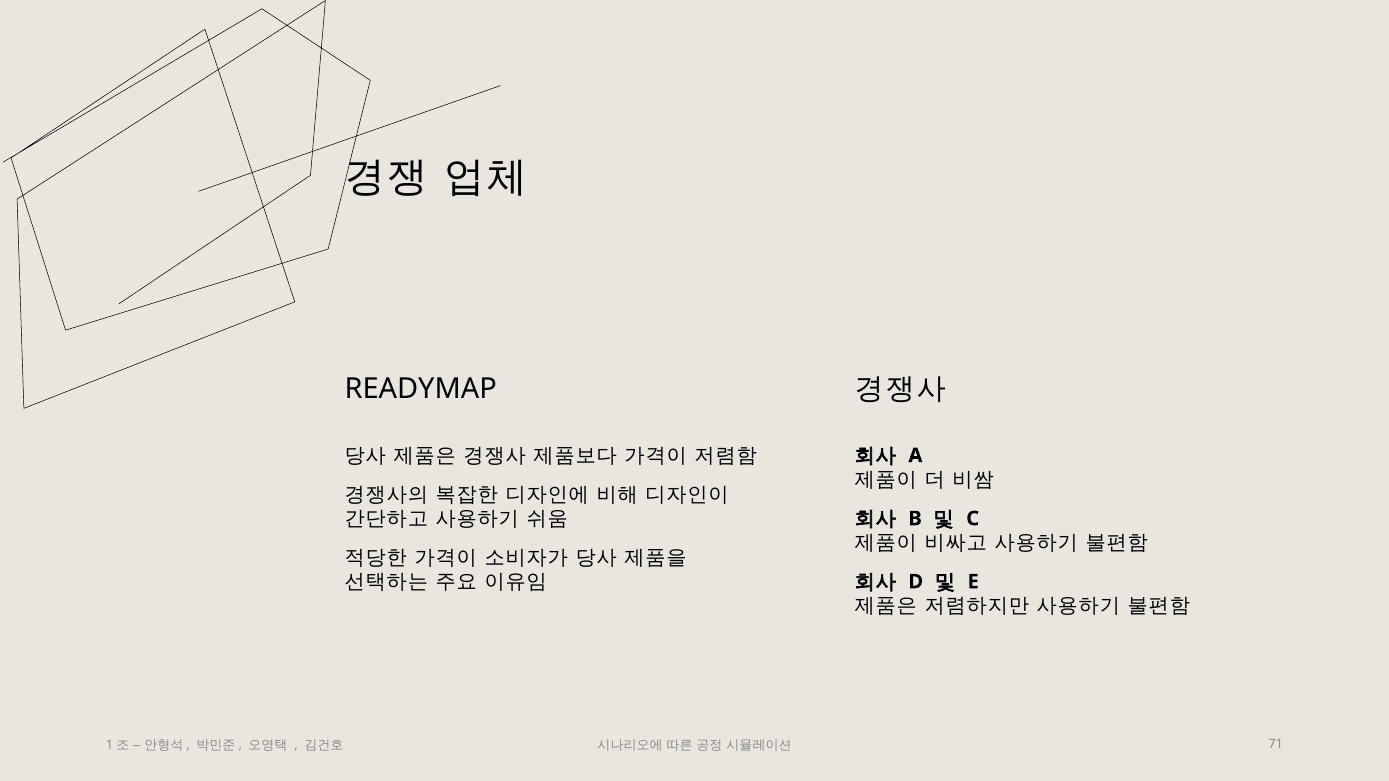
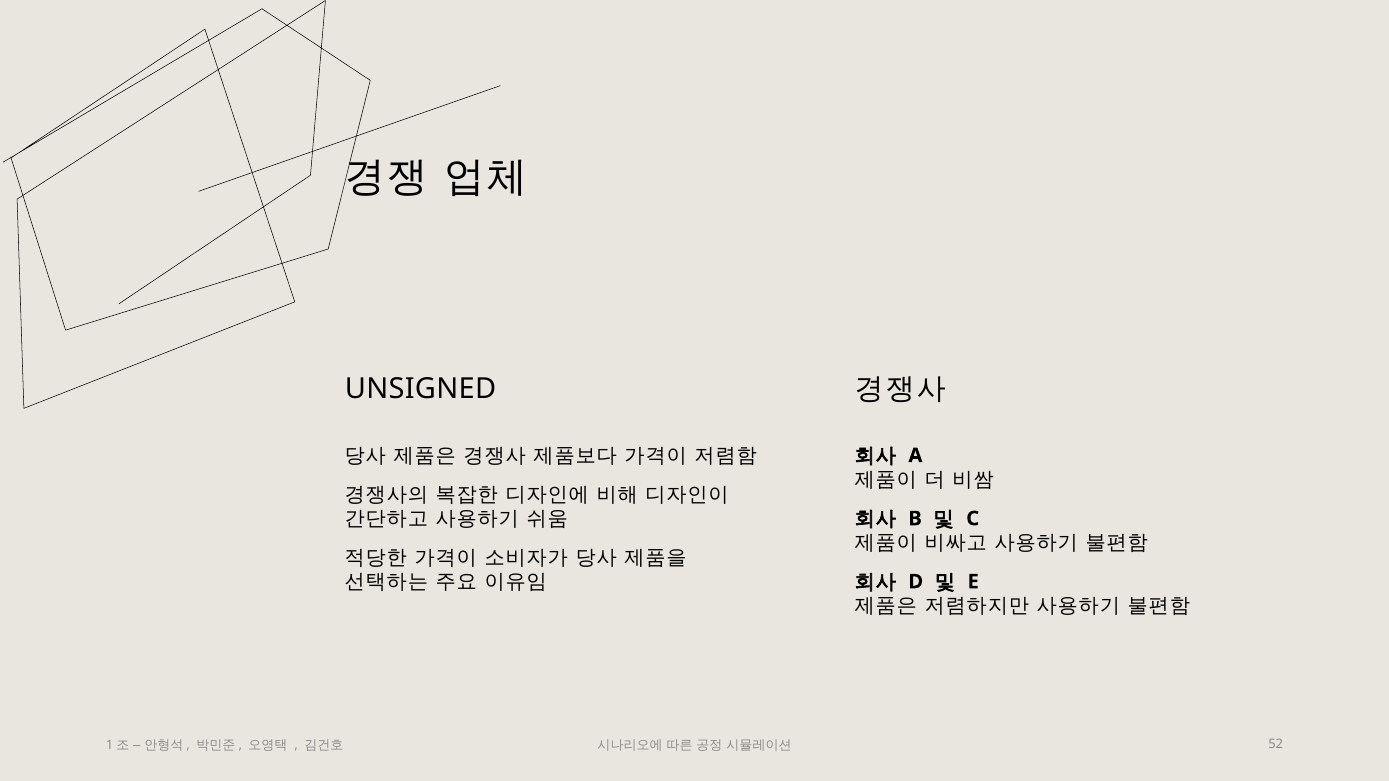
READYMAP: READYMAP -> UNSIGNED
71: 71 -> 52
